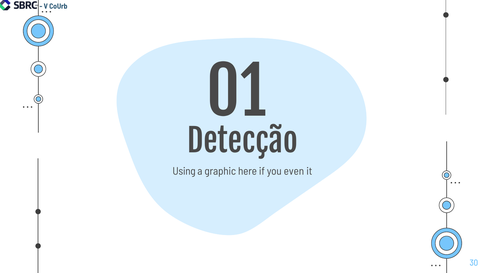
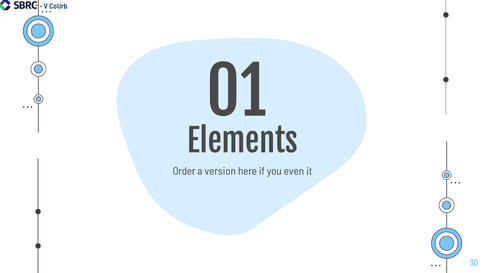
Detecção: Detecção -> Elements
Using: Using -> Order
graphic: graphic -> version
